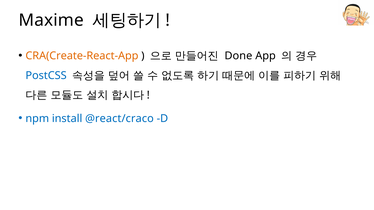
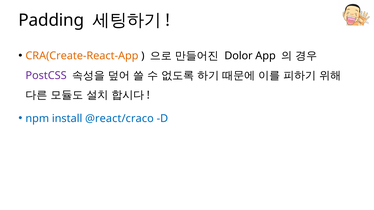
Maxime: Maxime -> Padding
Done: Done -> Dolor
PostCSS colour: blue -> purple
